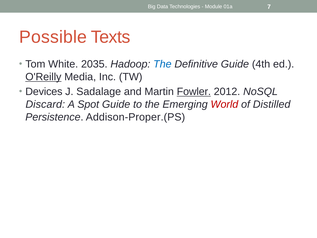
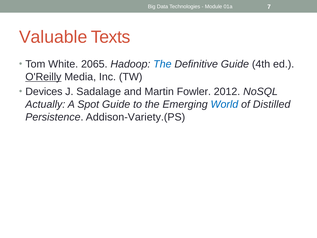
Possible: Possible -> Valuable
2035: 2035 -> 2065
Fowler underline: present -> none
Discard: Discard -> Actually
World colour: red -> blue
Addison-Proper.(PS: Addison-Proper.(PS -> Addison-Variety.(PS
